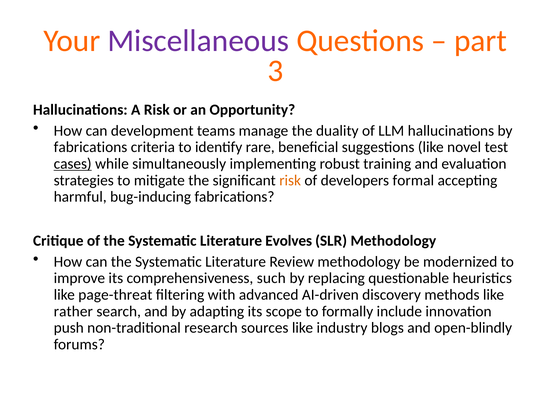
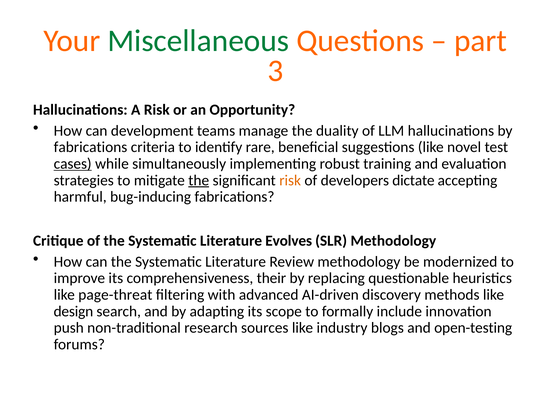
Miscellaneous colour: purple -> green
the at (199, 180) underline: none -> present
formal: formal -> dictate
such: such -> their
rather: rather -> design
open-blindly: open-blindly -> open-testing
